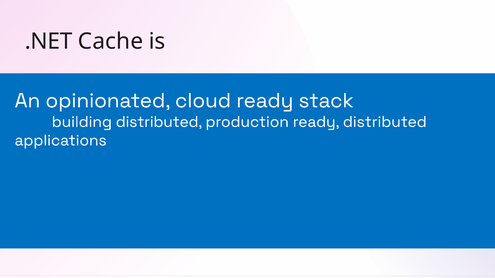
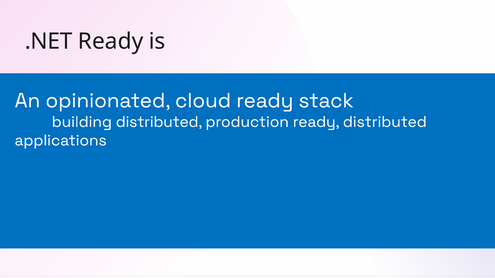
.NET Cache: Cache -> Ready
